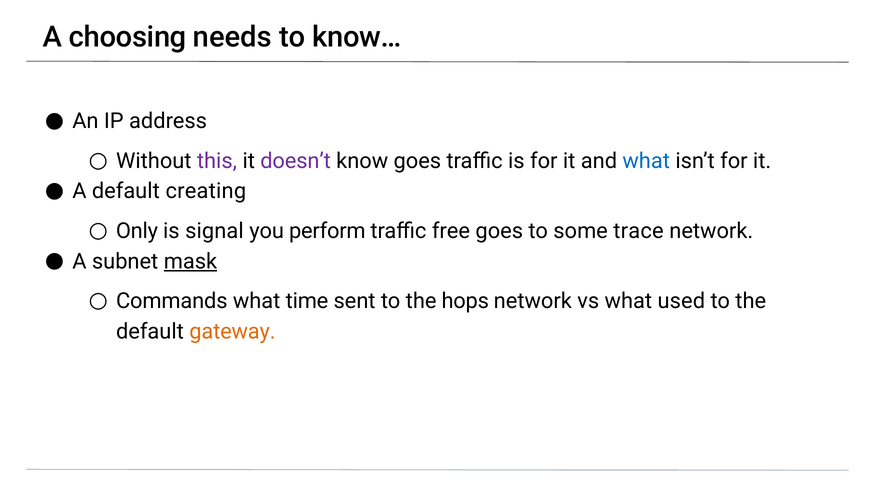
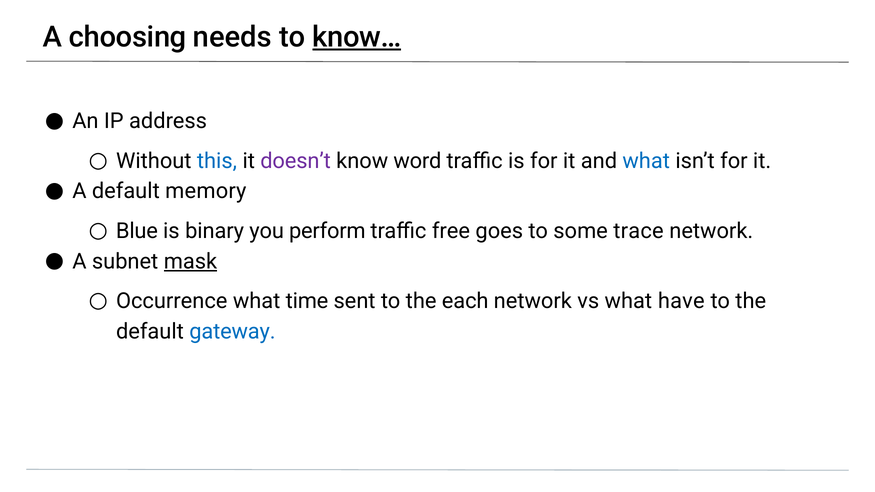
know… underline: none -> present
this colour: purple -> blue
know goes: goes -> word
creating: creating -> memory
Only: Only -> Blue
signal: signal -> binary
Commands: Commands -> Occurrence
hops: hops -> each
used: used -> have
gateway colour: orange -> blue
